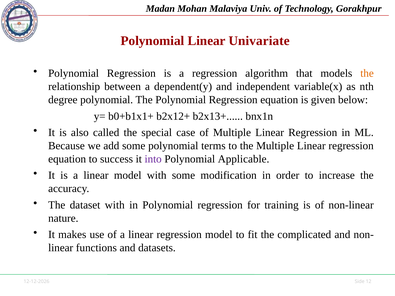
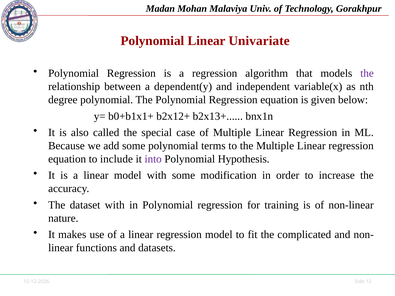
the at (367, 73) colour: orange -> purple
success: success -> include
Applicable: Applicable -> Hypothesis
